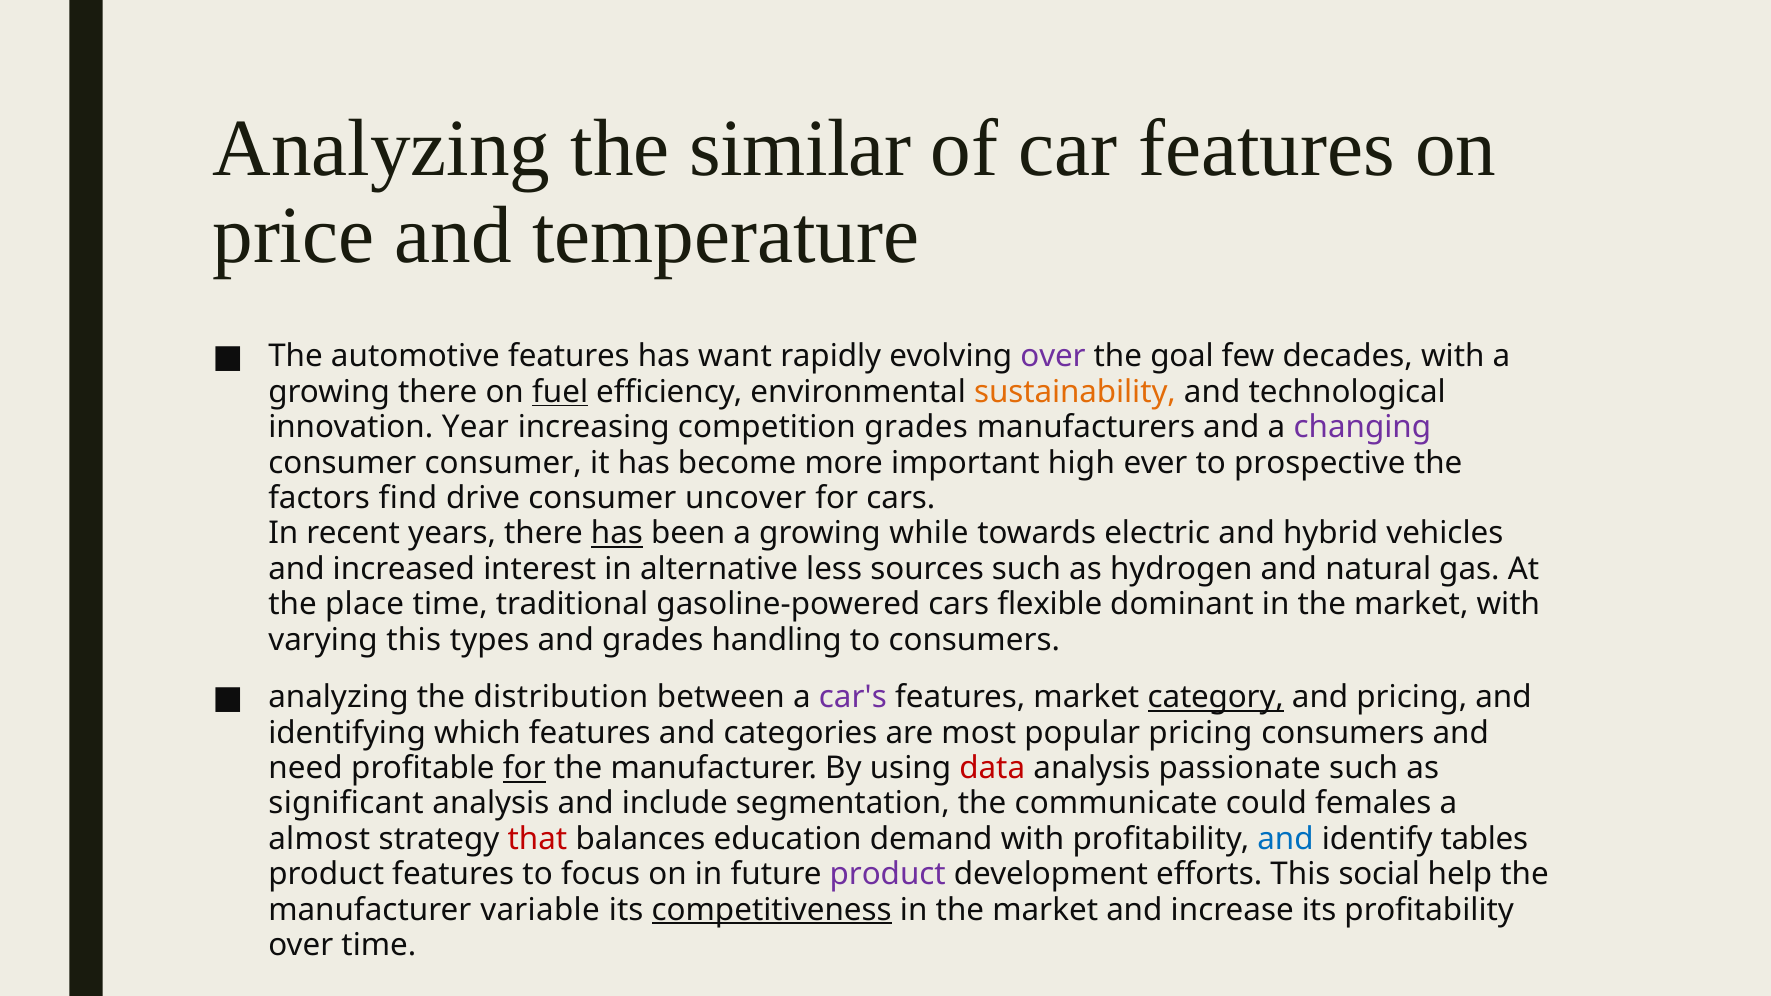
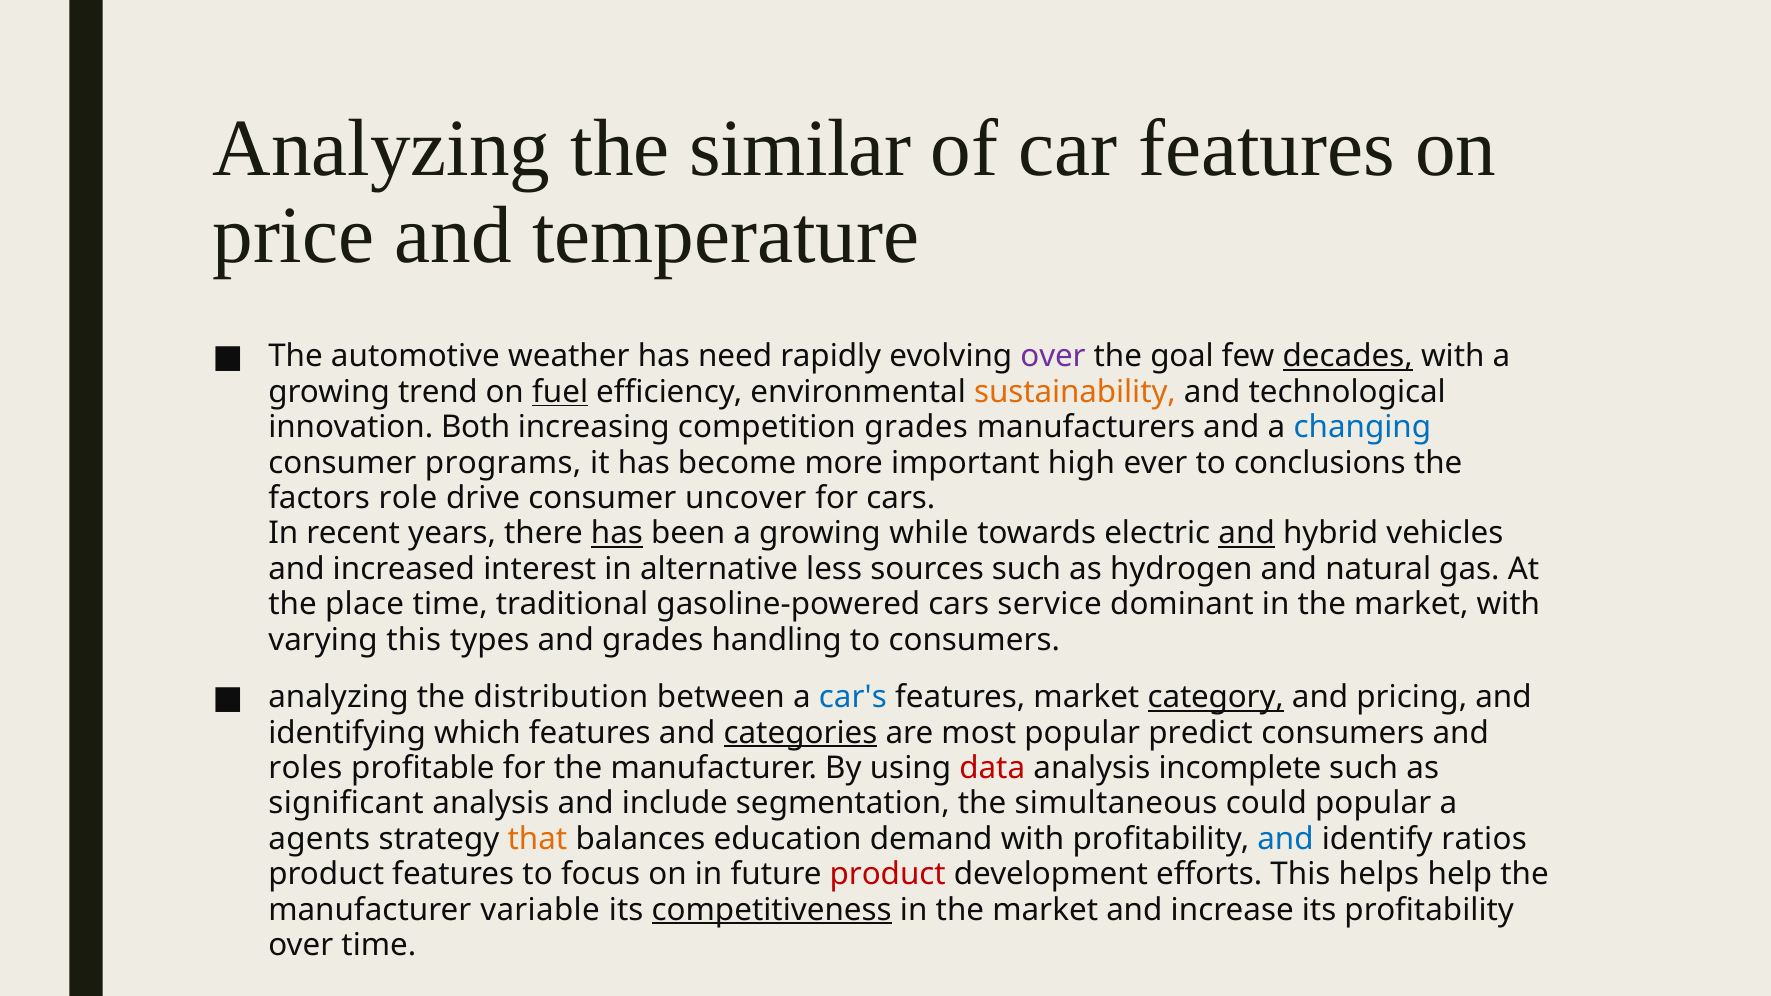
automotive features: features -> weather
want: want -> need
decades underline: none -> present
growing there: there -> trend
Year: Year -> Both
changing colour: purple -> blue
consumer consumer: consumer -> programs
prospective: prospective -> conclusions
find: find -> role
and at (1247, 534) underline: none -> present
flexible: flexible -> service
car's colour: purple -> blue
categories underline: none -> present
popular pricing: pricing -> predict
need: need -> roles
for at (524, 768) underline: present -> none
passionate: passionate -> incomplete
communicate: communicate -> simultaneous
could females: females -> popular
almost: almost -> agents
that colour: red -> orange
tables: tables -> ratios
product at (888, 874) colour: purple -> red
social: social -> helps
